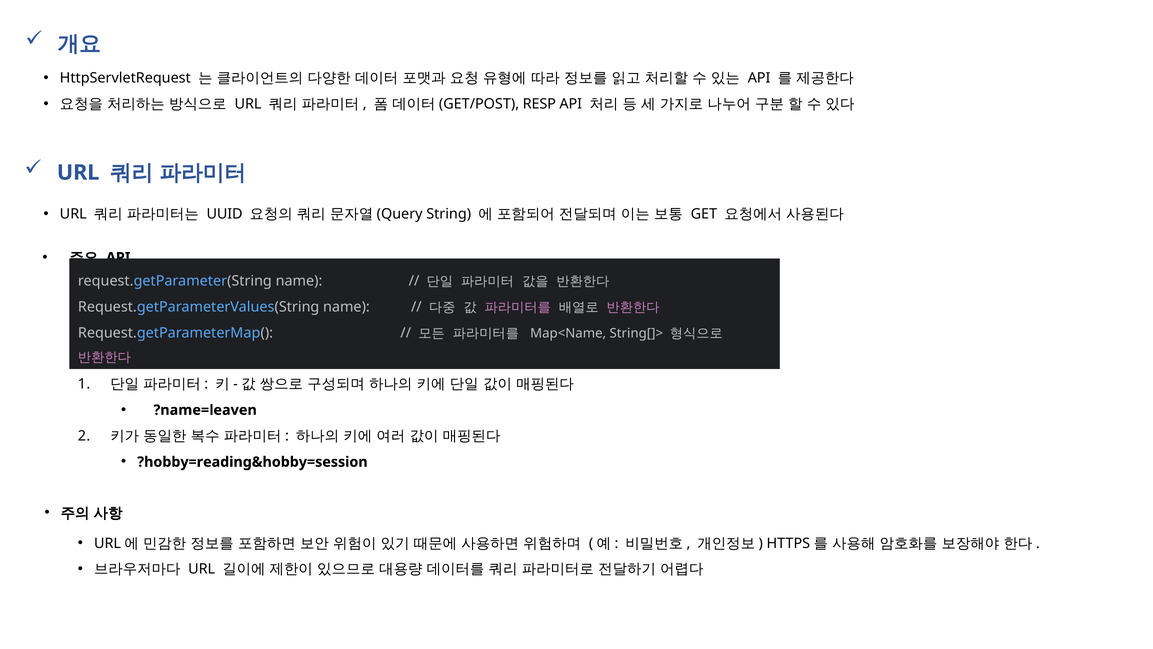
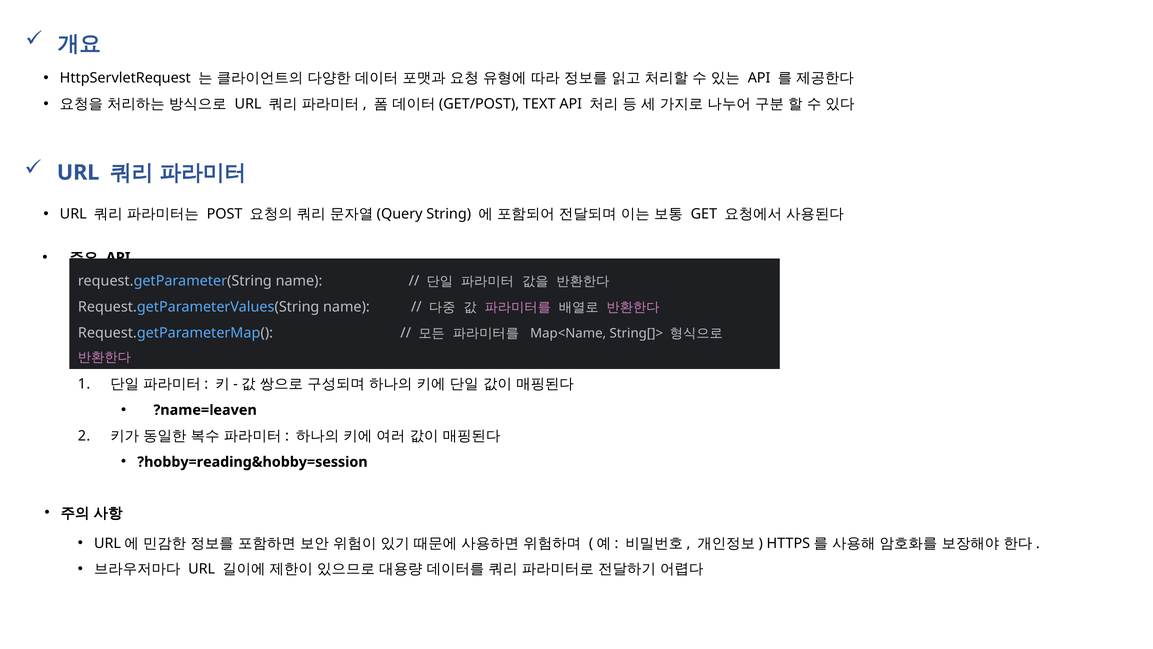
RESP: RESP -> TEXT
UUID: UUID -> POST
